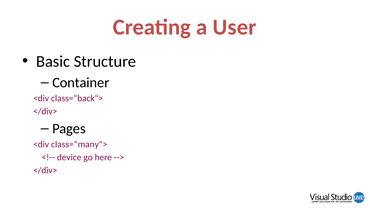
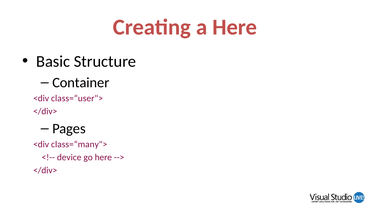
a User: User -> Here
class=“back">: class=“back"> -> class=“user">
